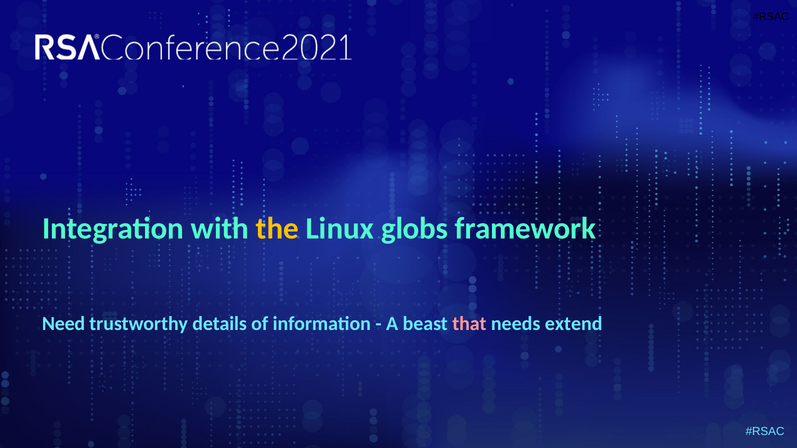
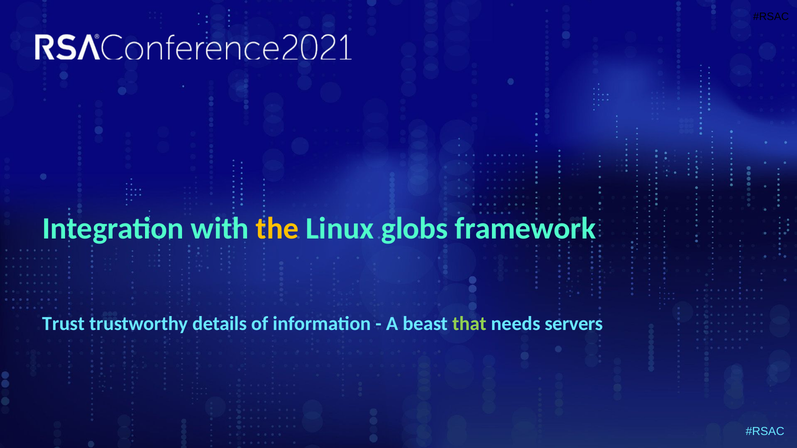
Need: Need -> Trust
that colour: pink -> light green
extend: extend -> servers
